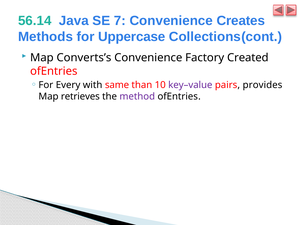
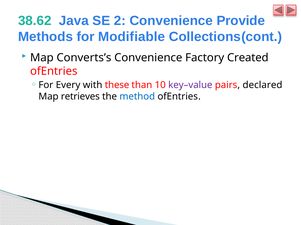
56.14: 56.14 -> 38.62
7: 7 -> 2
Creates: Creates -> Provide
Uppercase: Uppercase -> Modifiable
same: same -> these
provides: provides -> declared
method colour: purple -> blue
